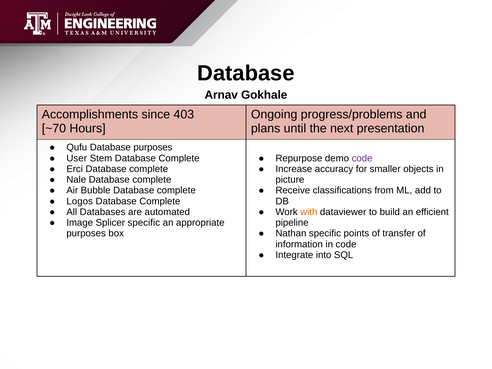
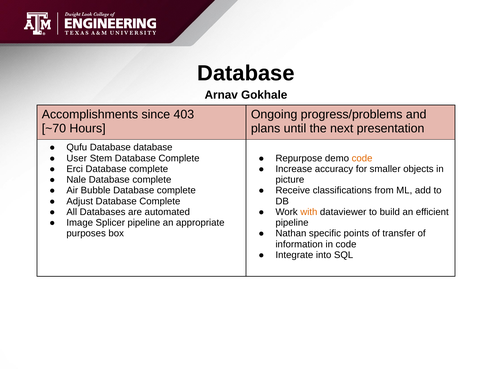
Database purposes: purposes -> database
code at (362, 158) colour: purple -> orange
Logos: Logos -> Adjust
Splicer specific: specific -> pipeline
